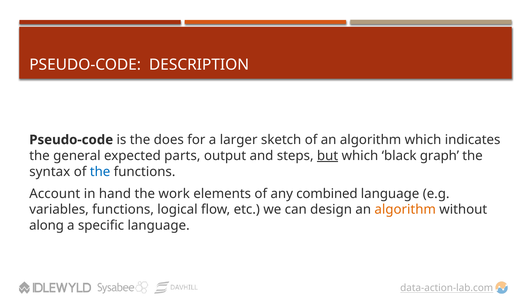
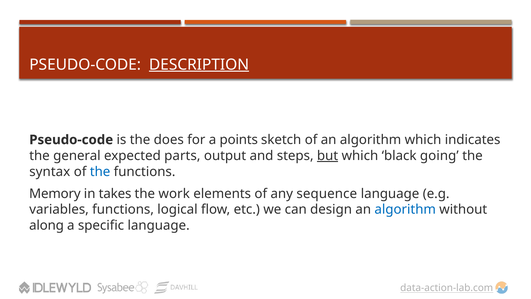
DESCRIPTION underline: none -> present
larger: larger -> points
graph: graph -> going
Account: Account -> Memory
hand: hand -> takes
combined: combined -> sequence
algorithm at (405, 209) colour: orange -> blue
